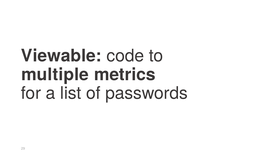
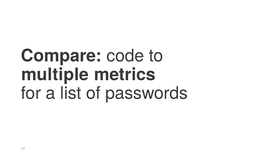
Viewable: Viewable -> Compare
